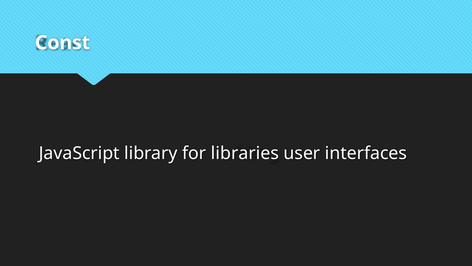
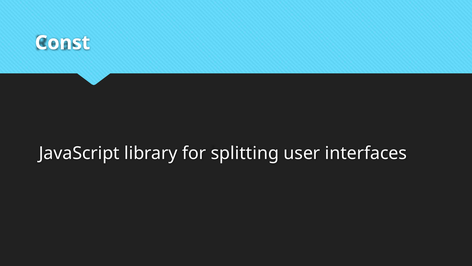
libraries: libraries -> splitting
